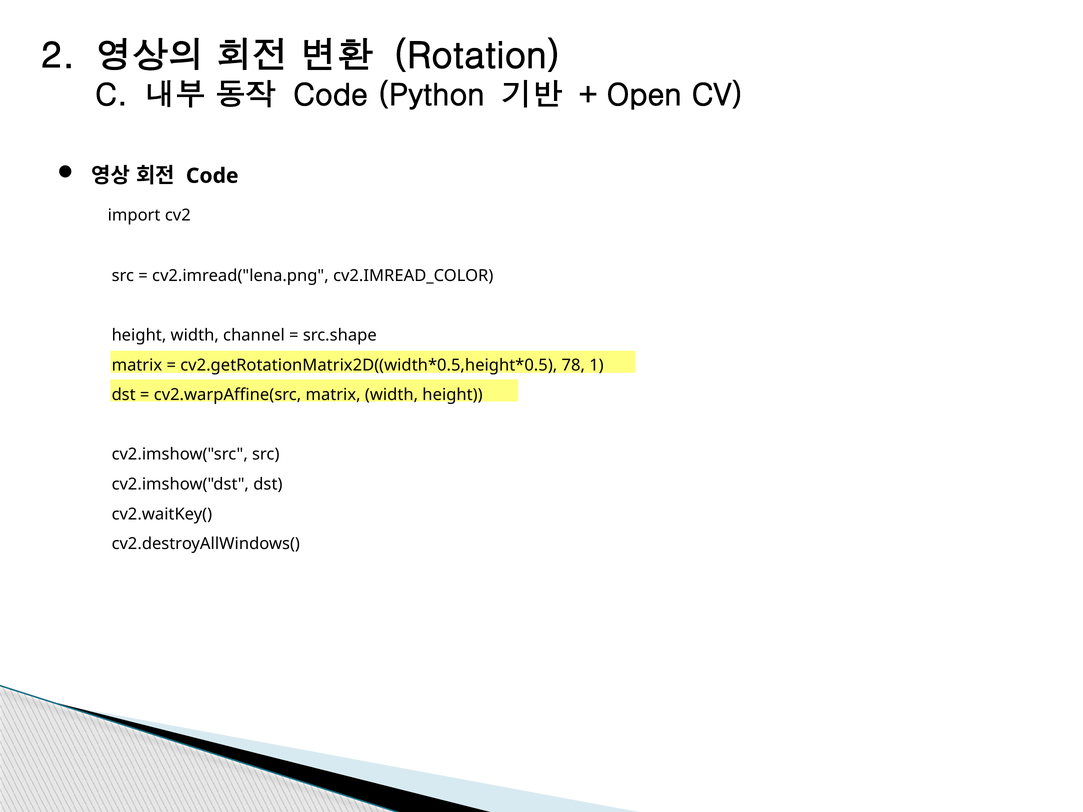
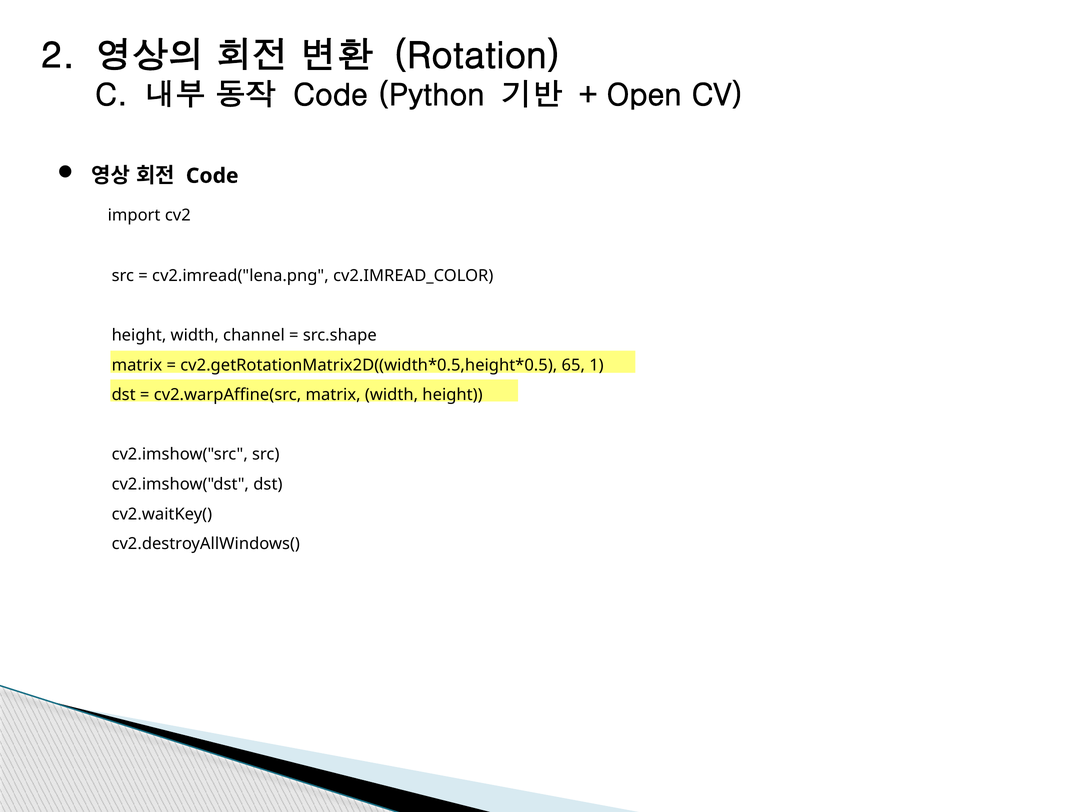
78: 78 -> 65
